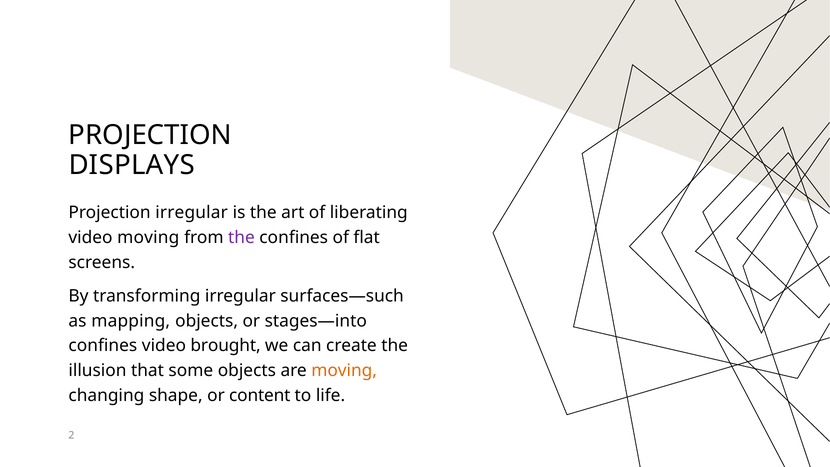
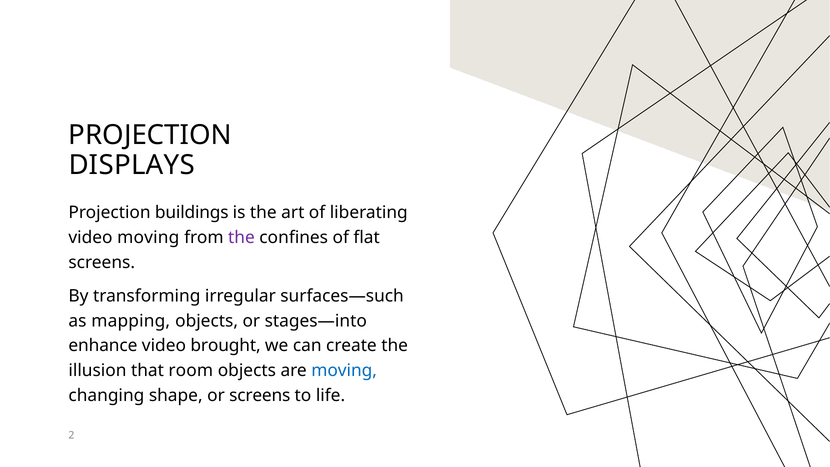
Projection irregular: irregular -> buildings
confines at (103, 346): confines -> enhance
some: some -> room
moving at (344, 371) colour: orange -> blue
or content: content -> screens
